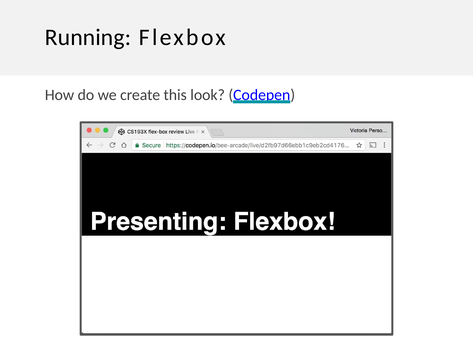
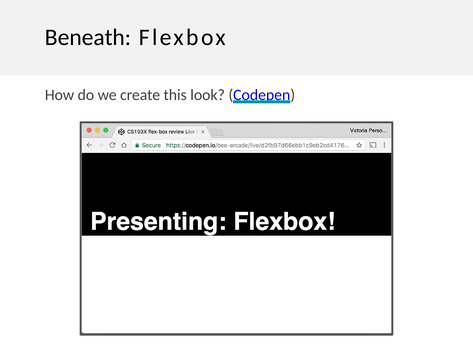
Running: Running -> Beneath
